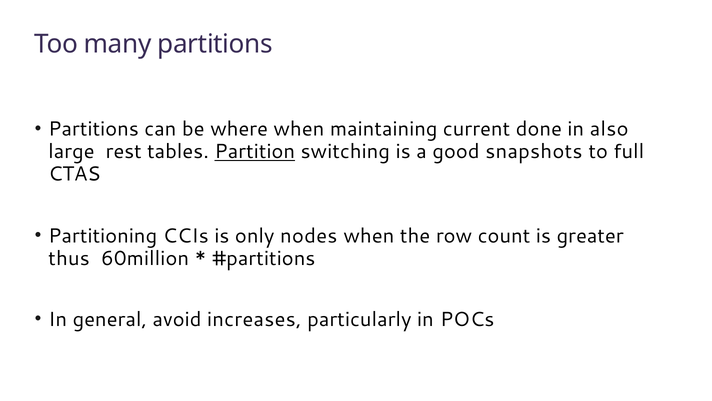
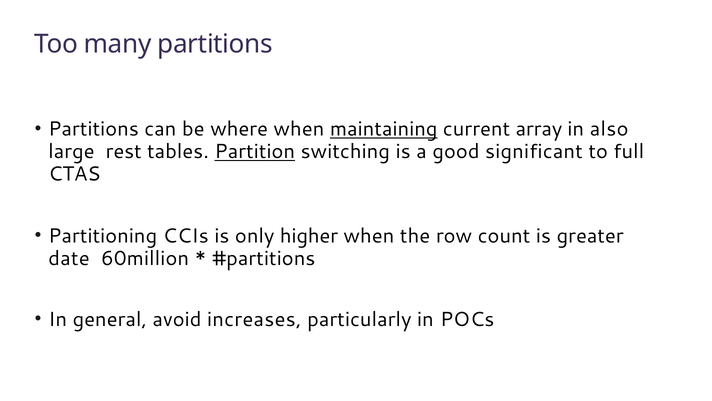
maintaining underline: none -> present
done: done -> array
snapshots: snapshots -> significant
nodes: nodes -> higher
thus: thus -> date
